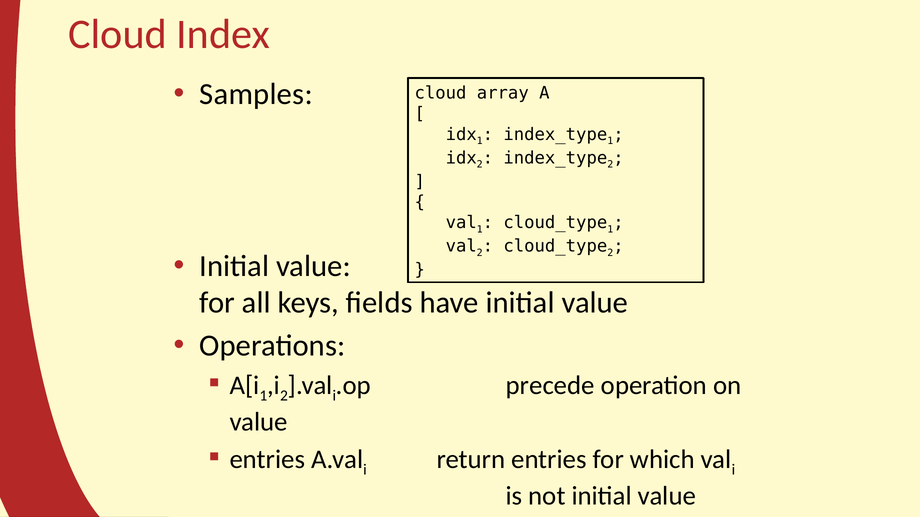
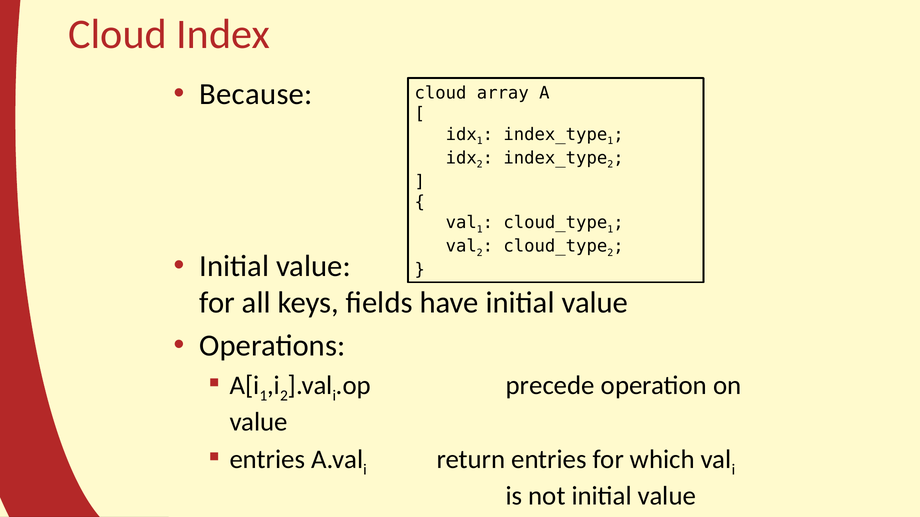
Samples: Samples -> Because
